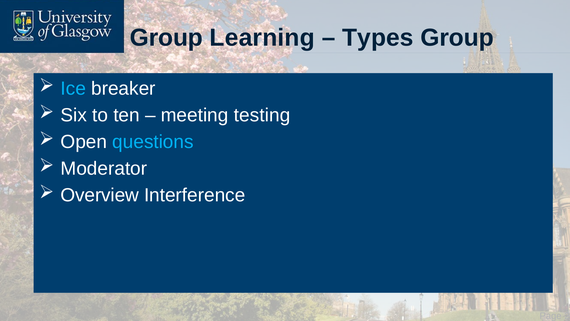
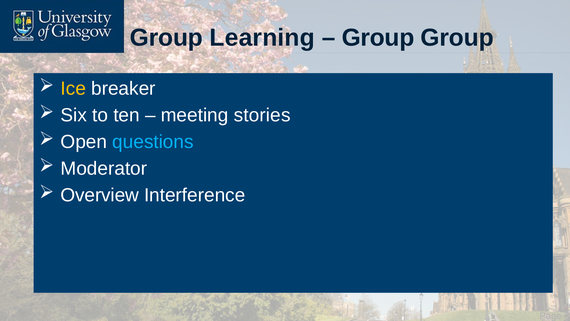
Types at (378, 38): Types -> Group
Ice colour: light blue -> yellow
testing: testing -> stories
